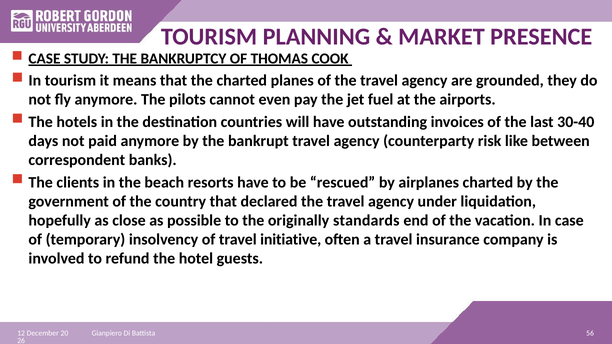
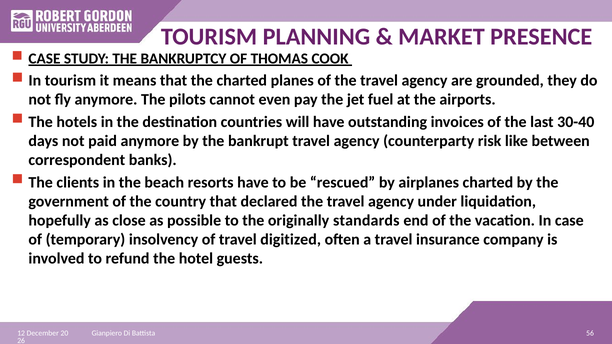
initiative: initiative -> digitized
